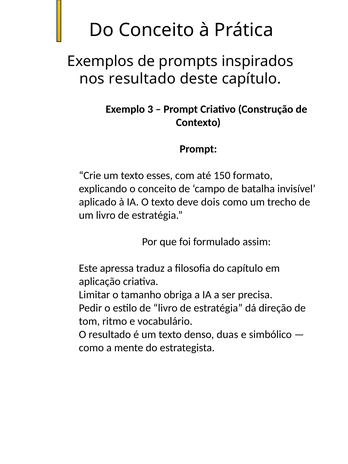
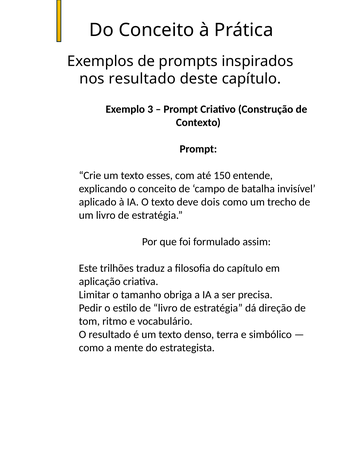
formato: formato -> entende
apressa: apressa -> trilhões
duas: duas -> terra
